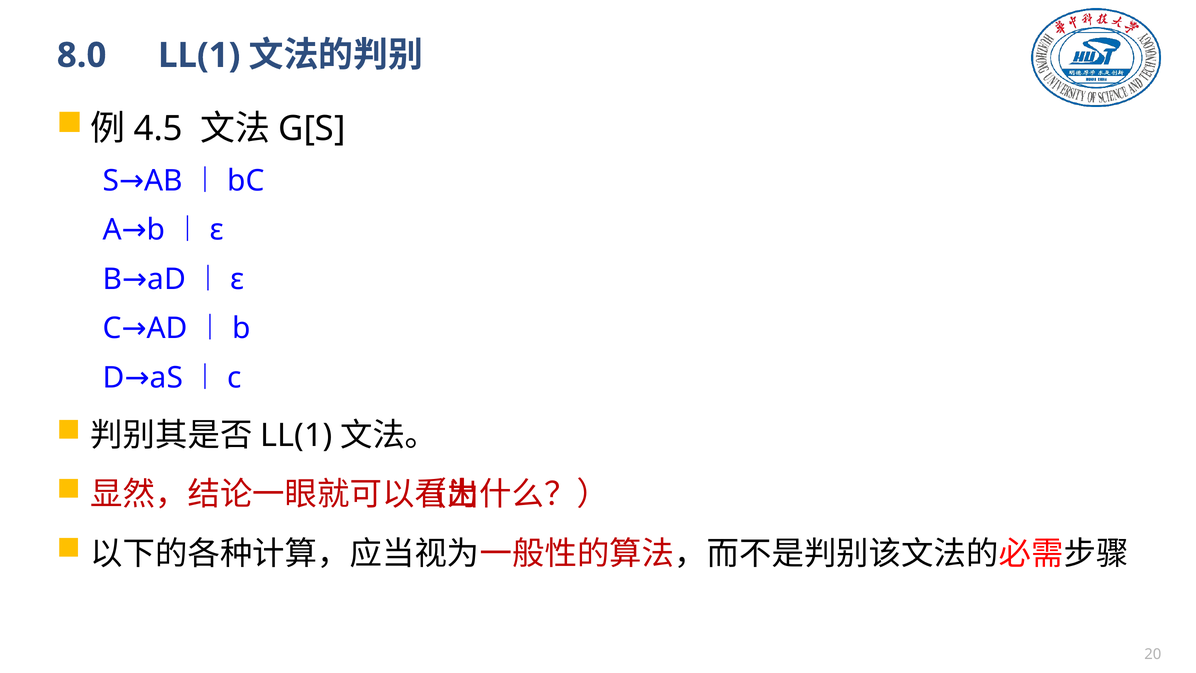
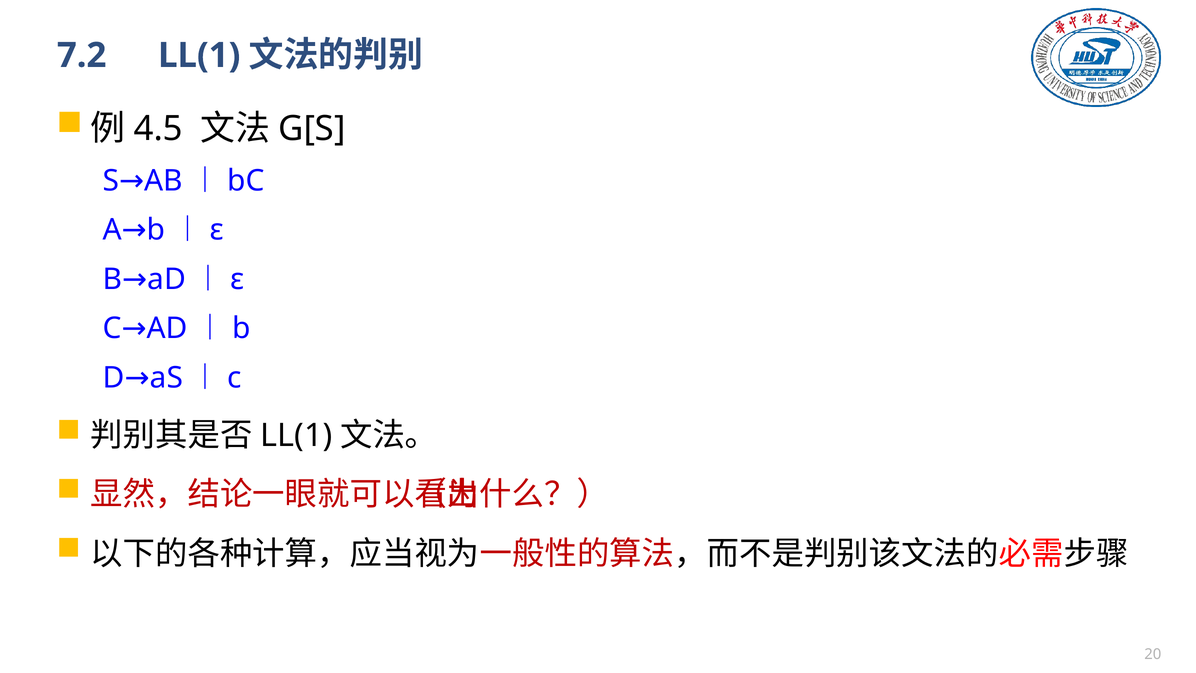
8.0: 8.0 -> 7.2
